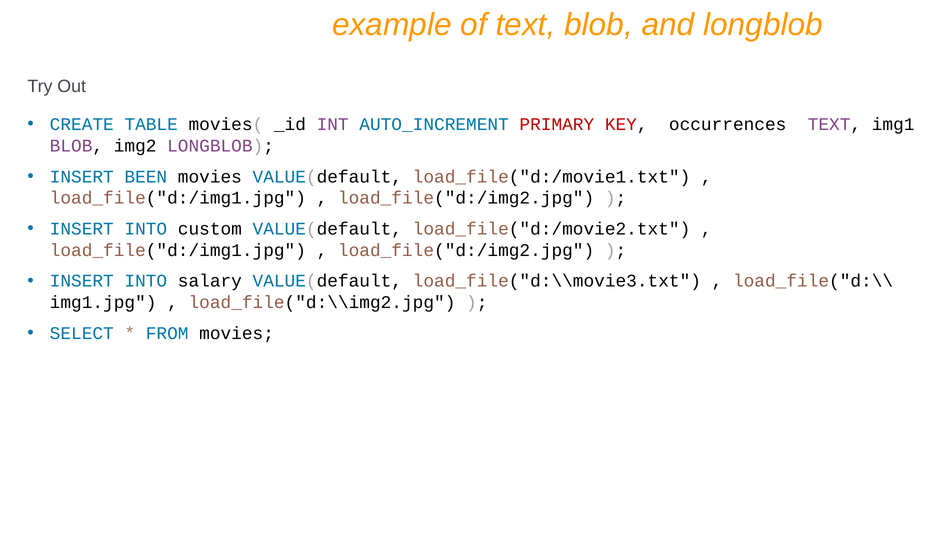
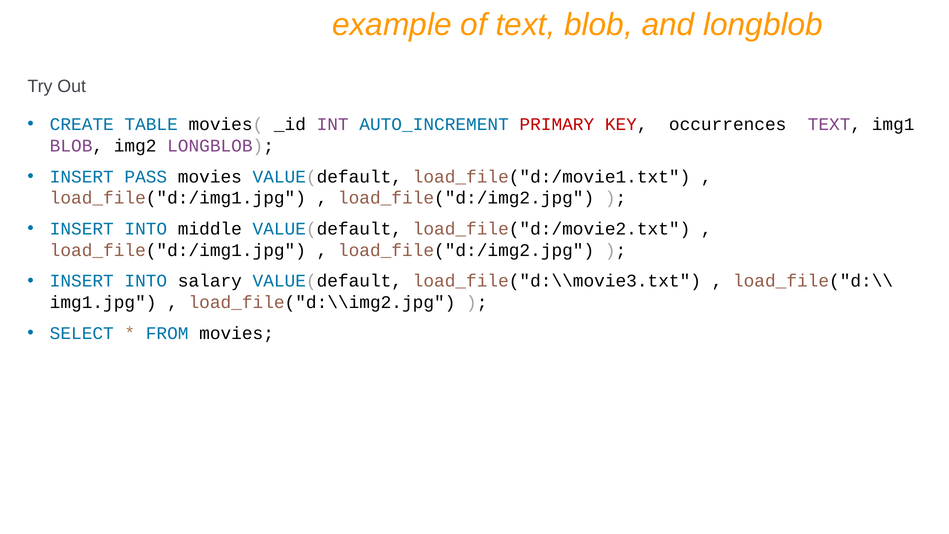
BEEN: BEEN -> PASS
custom: custom -> middle
